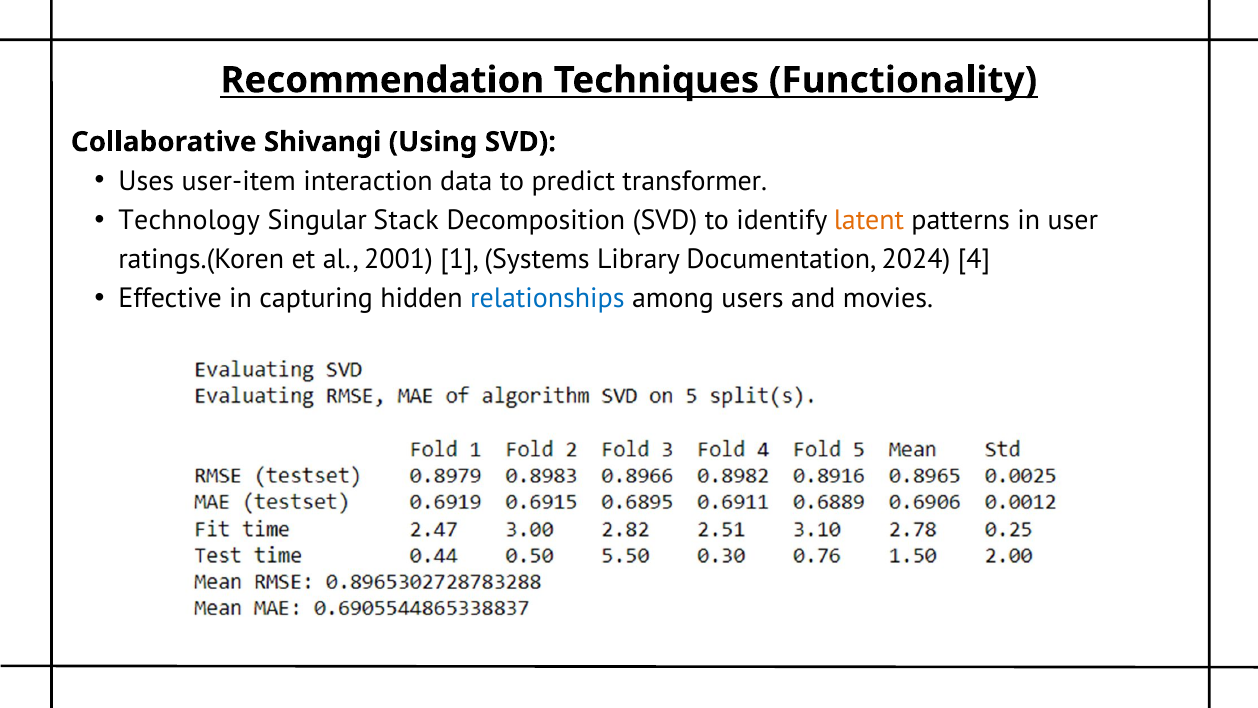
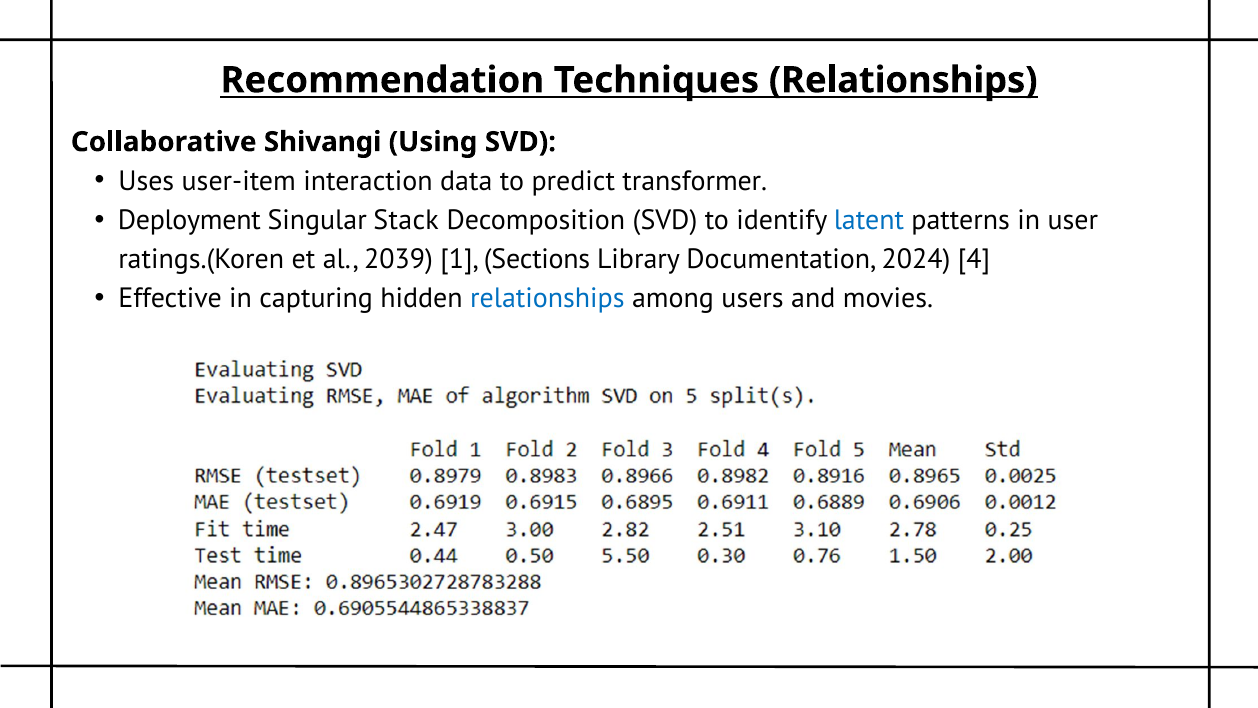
Techniques Functionality: Functionality -> Relationships
Technology: Technology -> Deployment
latent colour: orange -> blue
2001: 2001 -> 2039
Systems: Systems -> Sections
